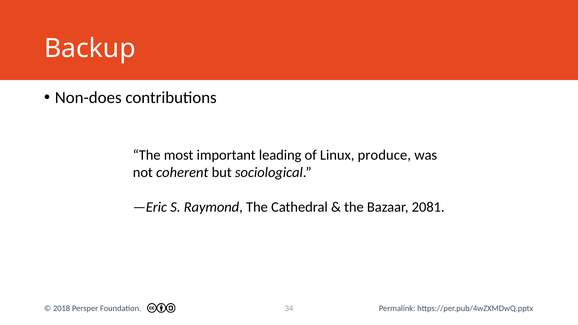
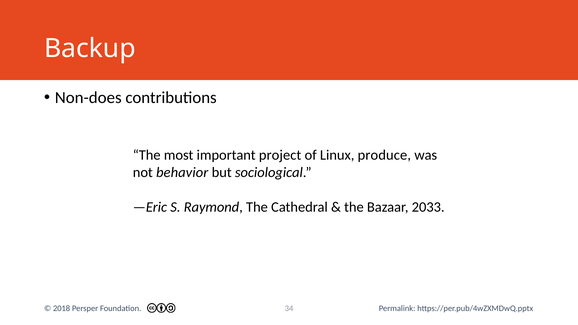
leading: leading -> project
coherent: coherent -> behavior
2081: 2081 -> 2033
